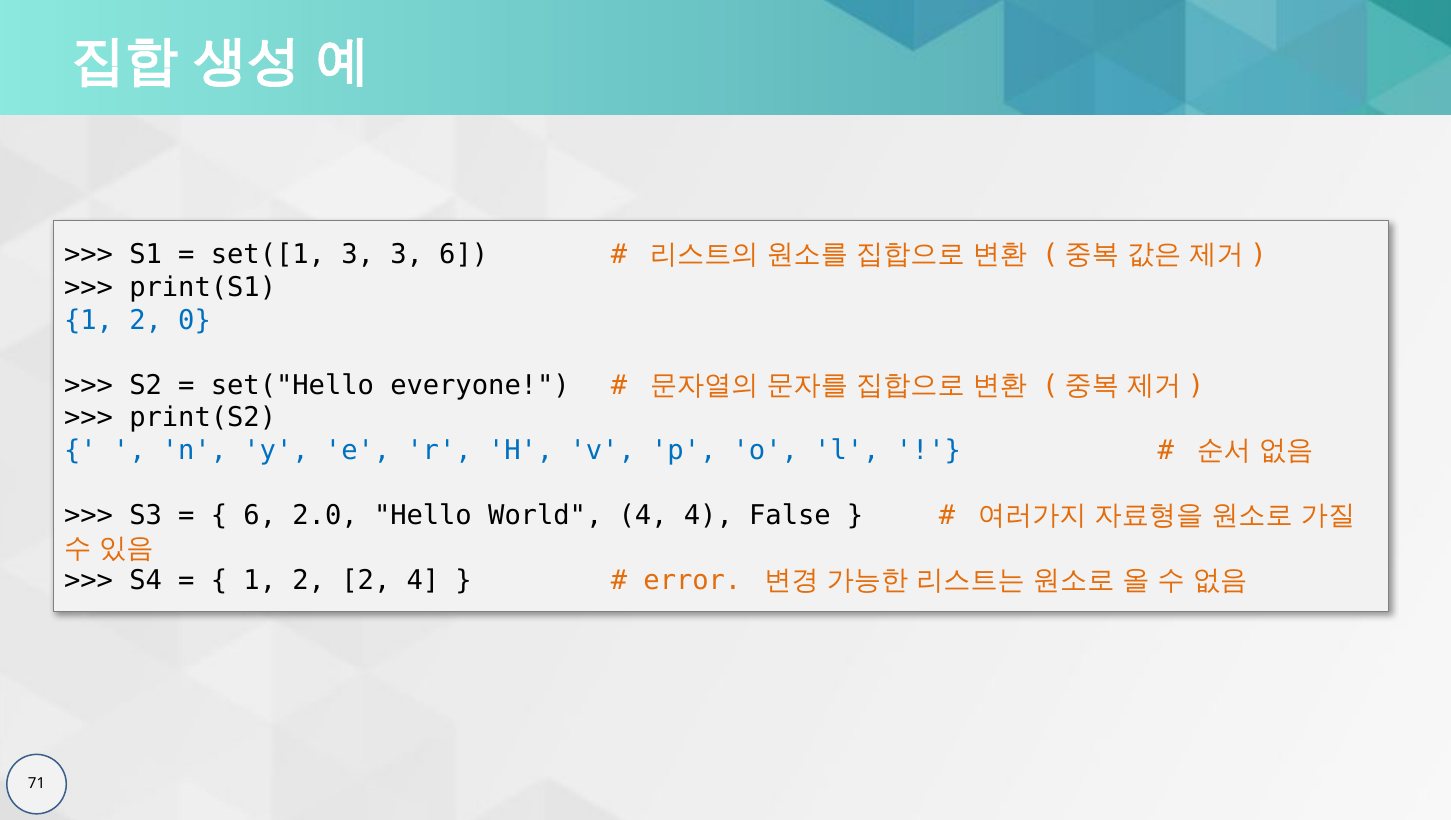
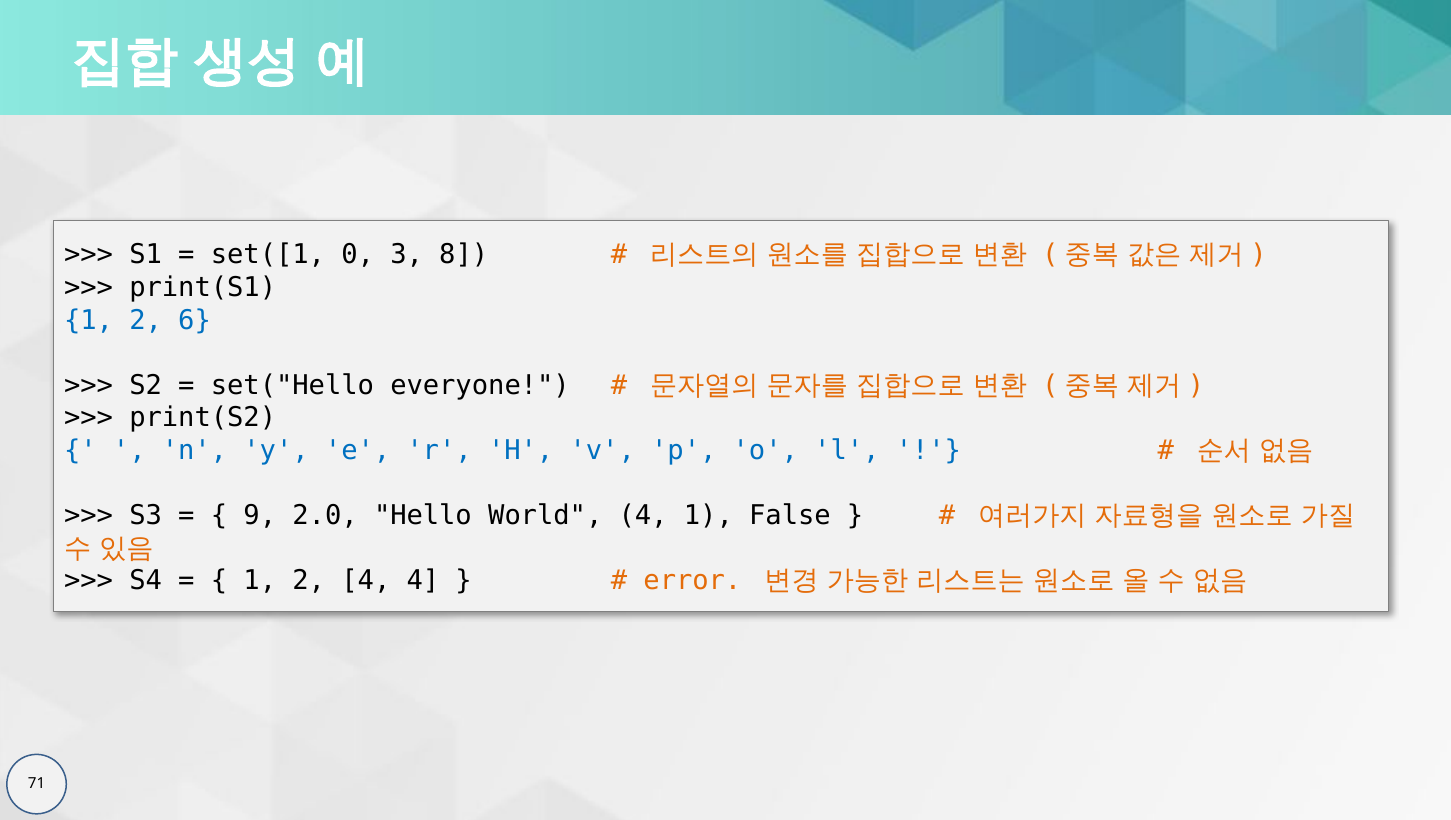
set([1 3: 3 -> 0
3 6: 6 -> 8
0: 0 -> 6
6 at (260, 516): 6 -> 9
4 4: 4 -> 1
2 2: 2 -> 4
